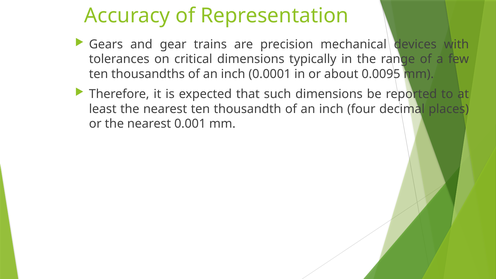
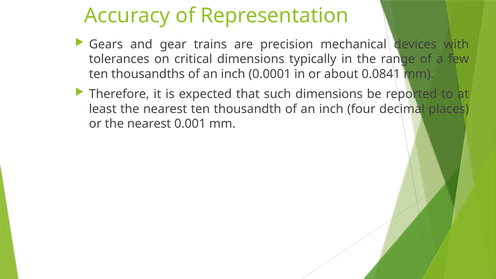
0.0095: 0.0095 -> 0.0841
